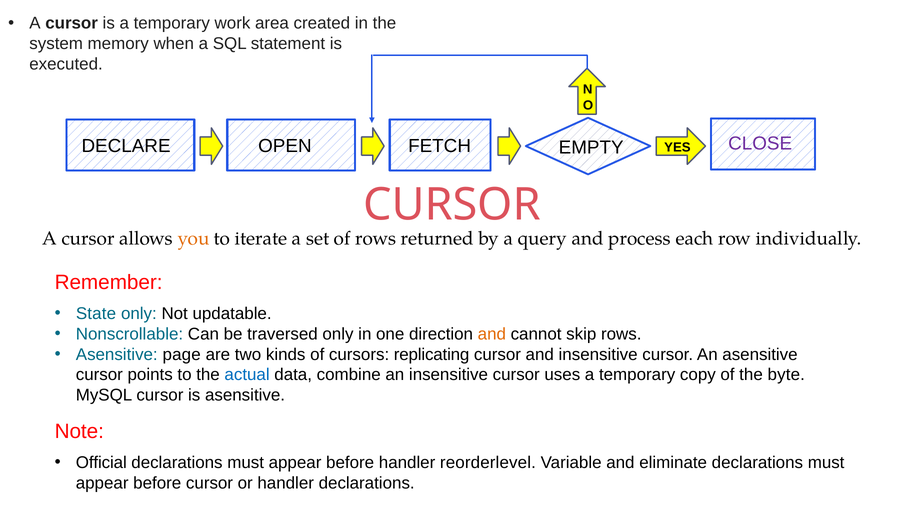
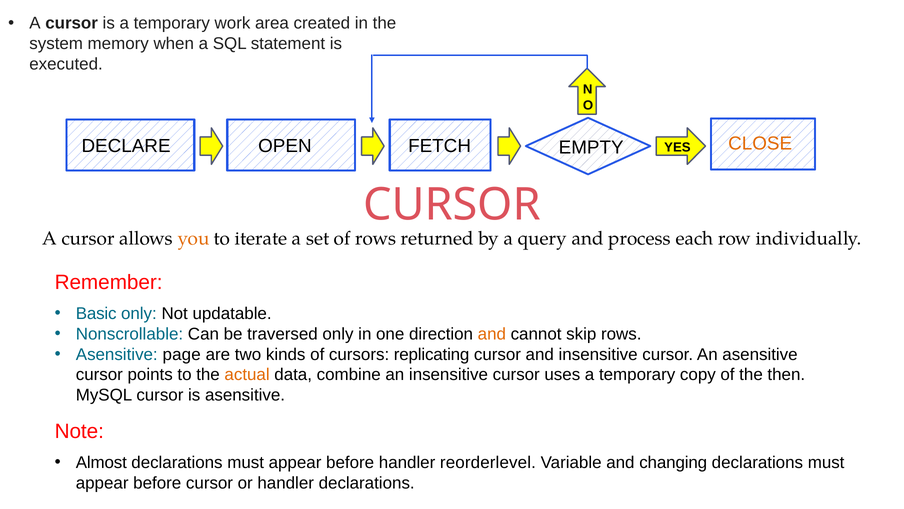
CLOSE colour: purple -> orange
State: State -> Basic
actual colour: blue -> orange
byte: byte -> then
Official: Official -> Almost
eliminate: eliminate -> changing
